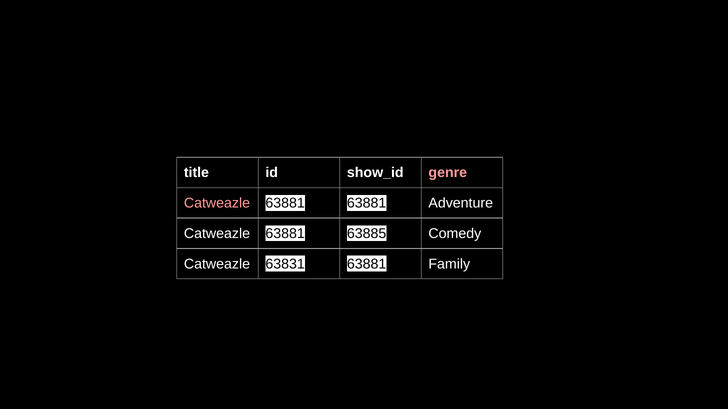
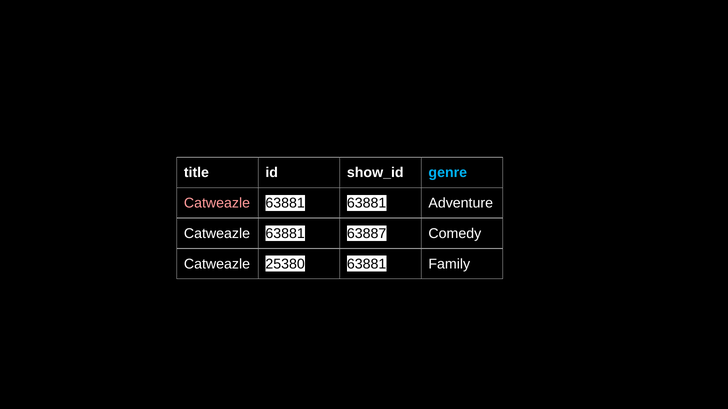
genre colour: pink -> light blue
63885: 63885 -> 63887
63831: 63831 -> 25380
